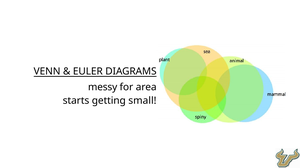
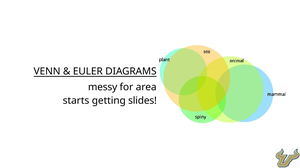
small: small -> slides
